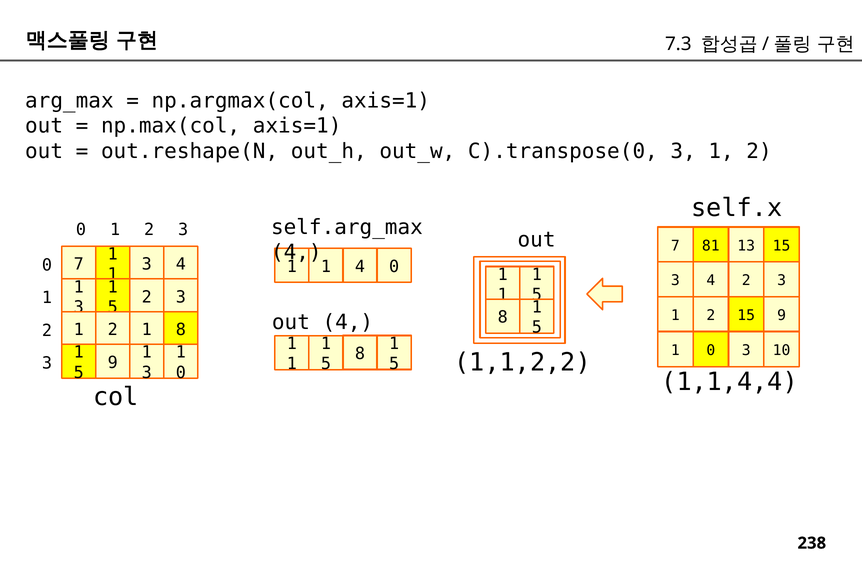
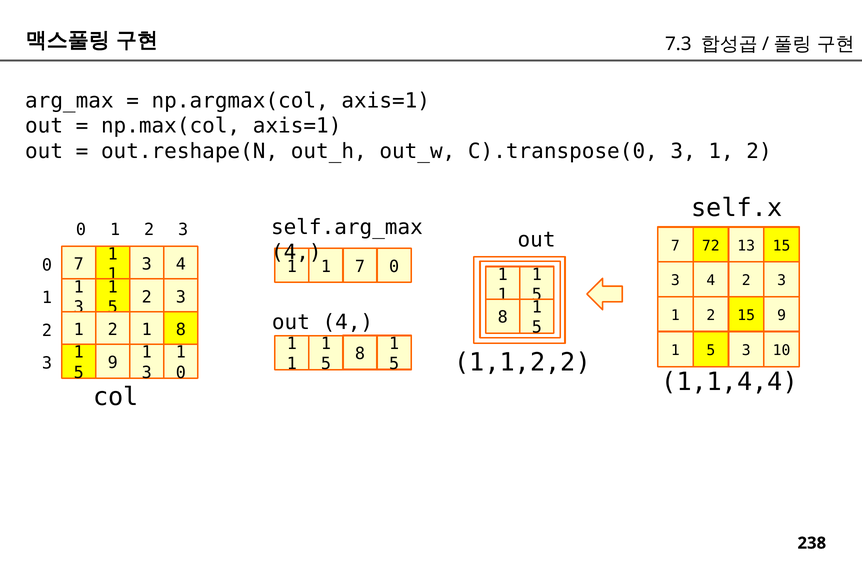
81: 81 -> 72
1 4: 4 -> 7
0 at (711, 350): 0 -> 5
